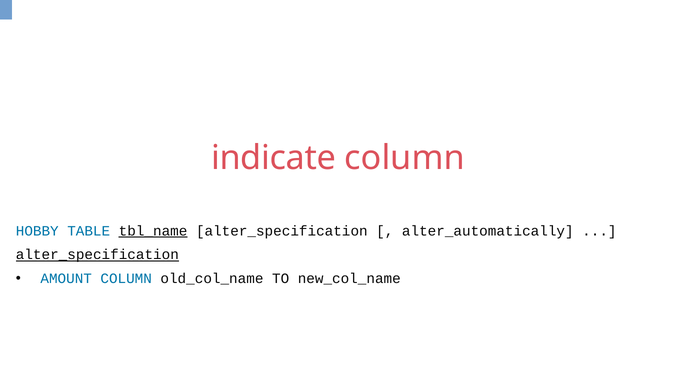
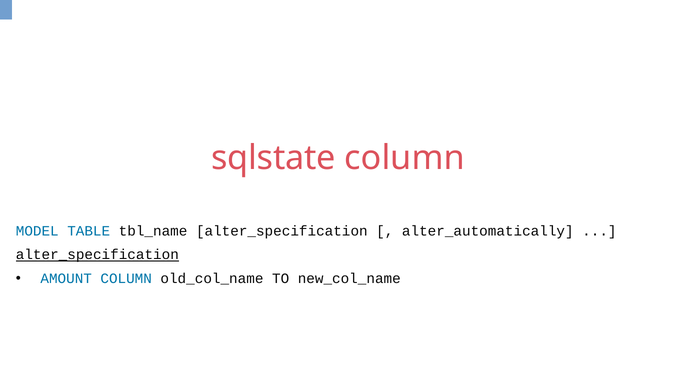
indicate: indicate -> sqlstate
HOBBY: HOBBY -> MODEL
tbl_name underline: present -> none
